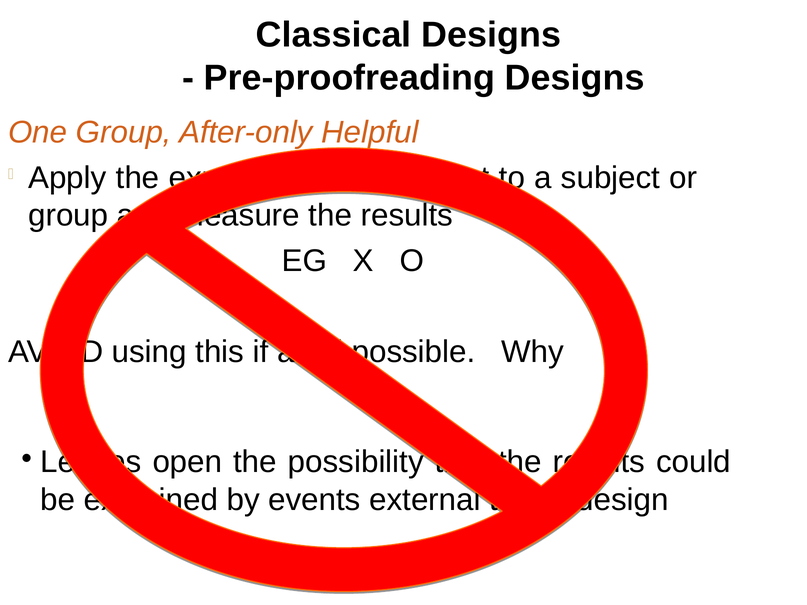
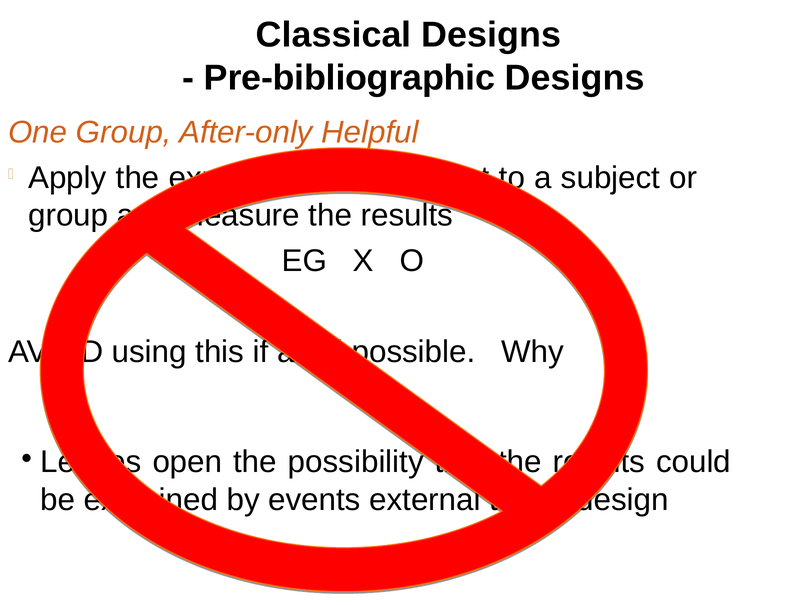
Pre-proofreading: Pre-proofreading -> Pre-bibliographic
